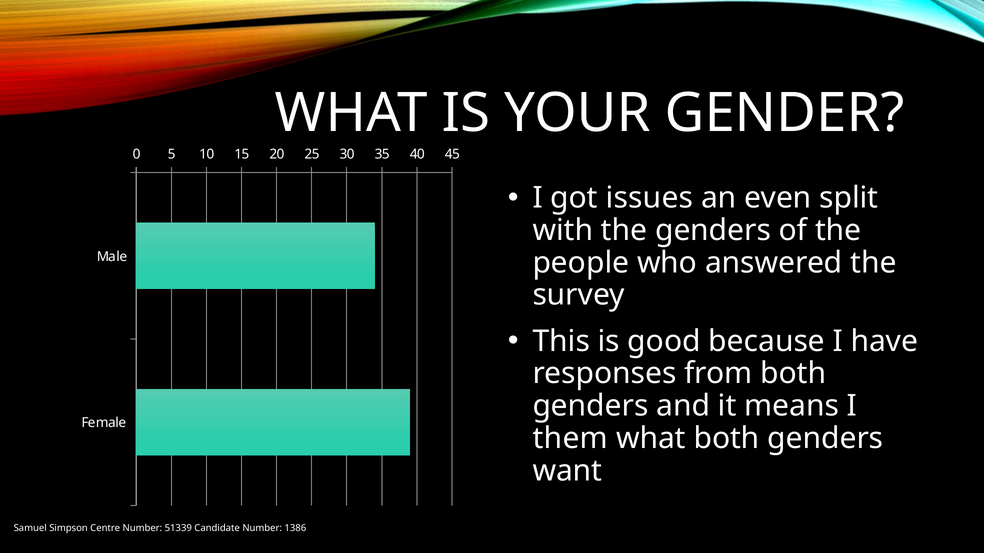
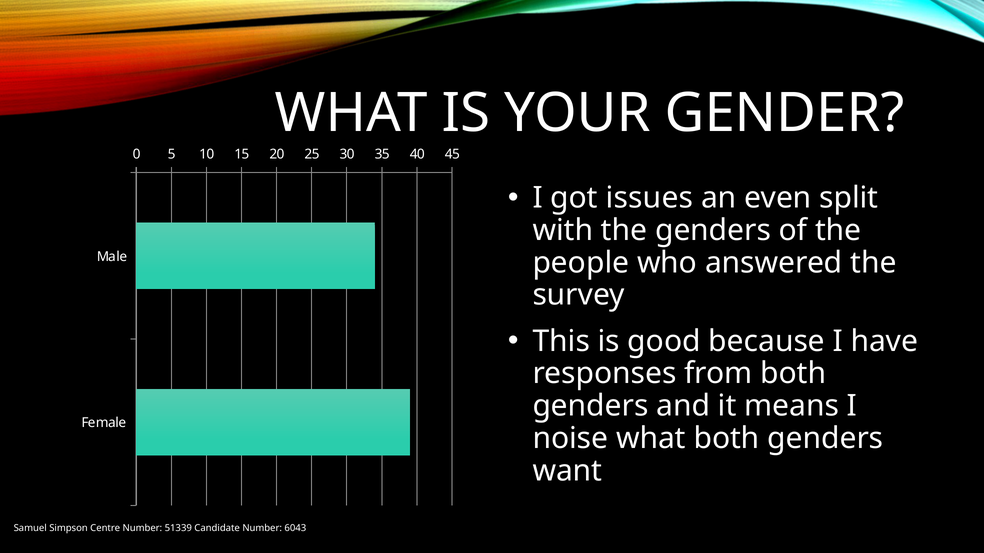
them: them -> noise
1386: 1386 -> 6043
